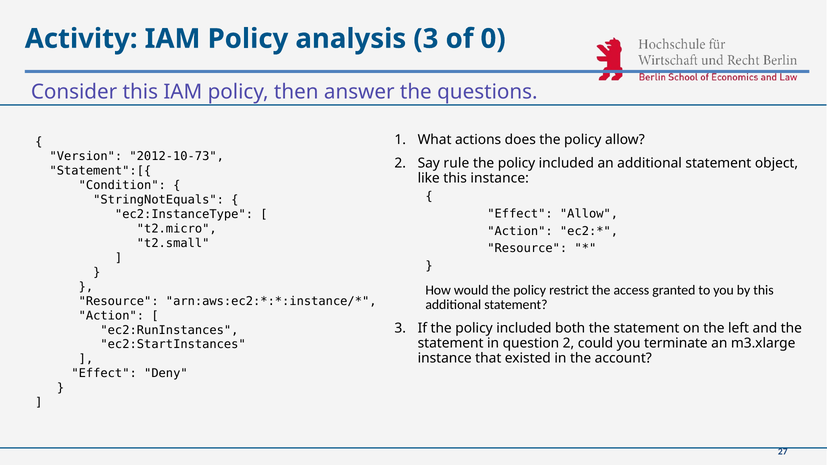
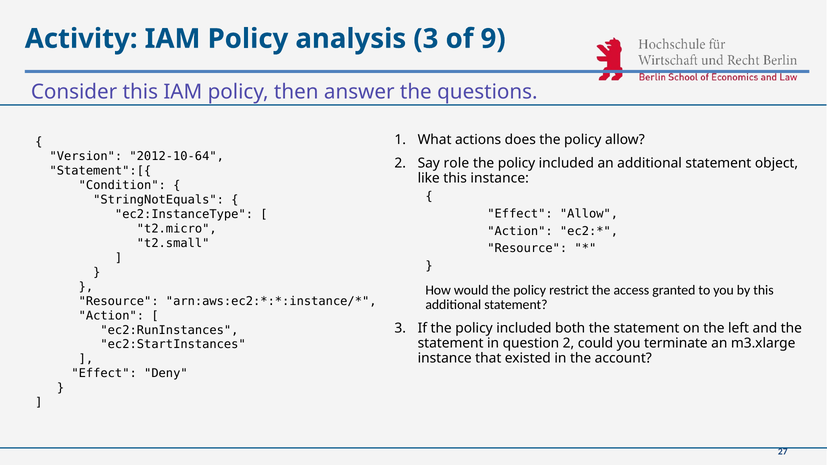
0: 0 -> 9
2012-10-73: 2012-10-73 -> 2012-10-64
rule: rule -> role
